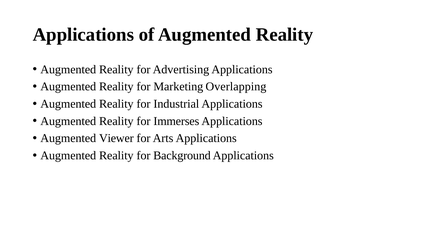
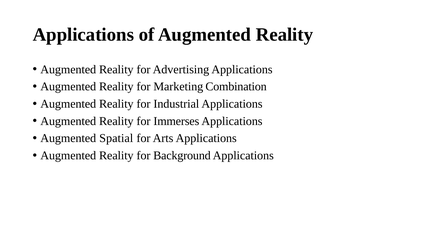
Overlapping: Overlapping -> Combination
Viewer: Viewer -> Spatial
